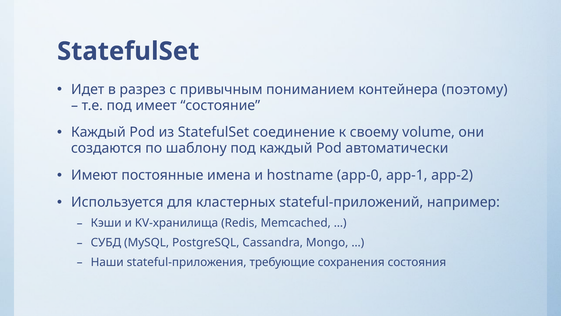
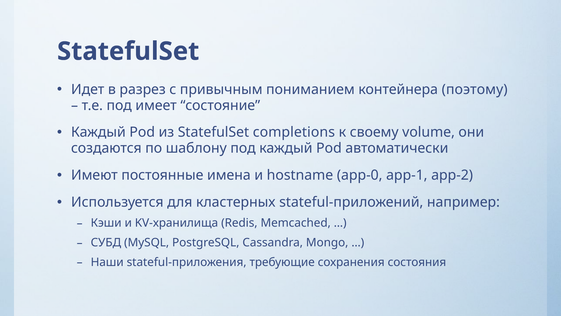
соединение: соединение -> completions
